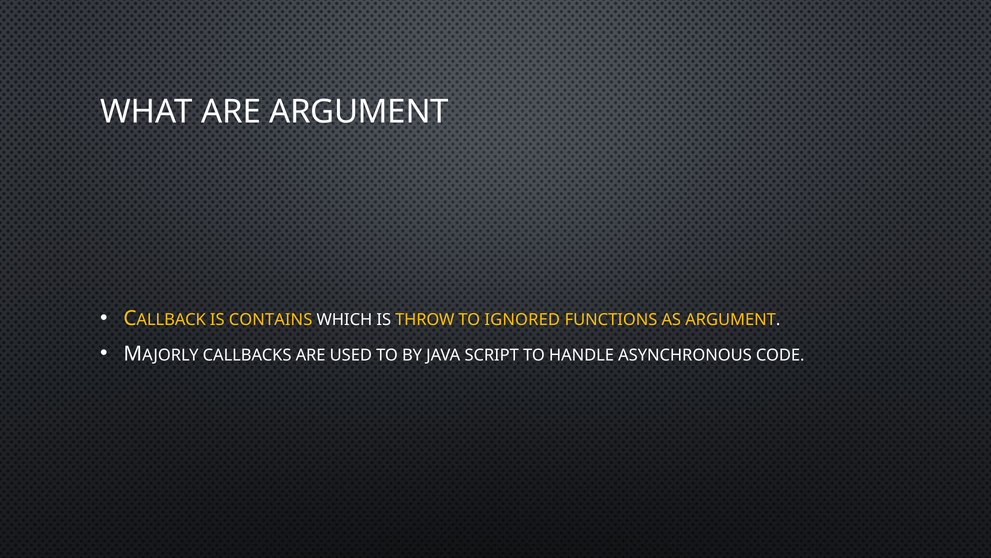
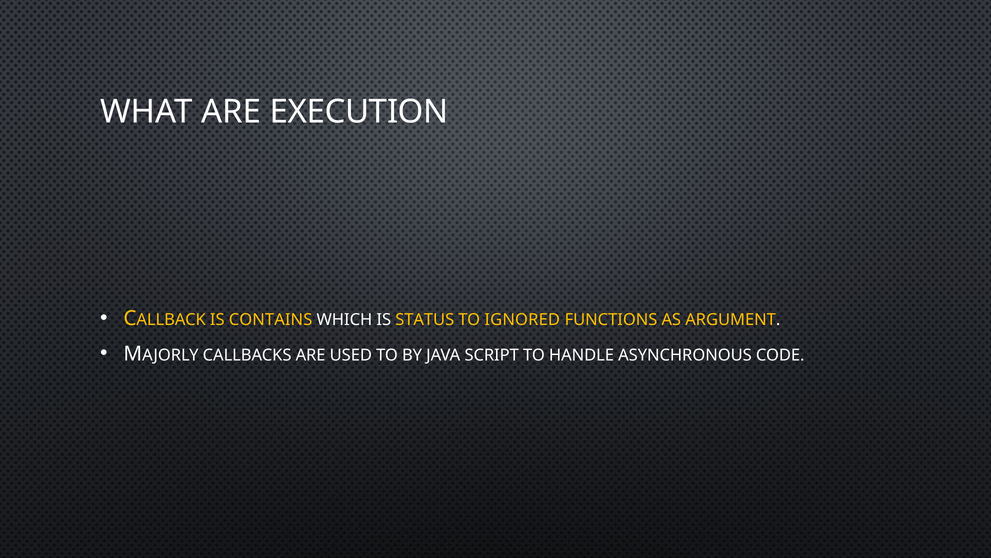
ARE ARGUMENT: ARGUMENT -> EXECUTION
THROW: THROW -> STATUS
